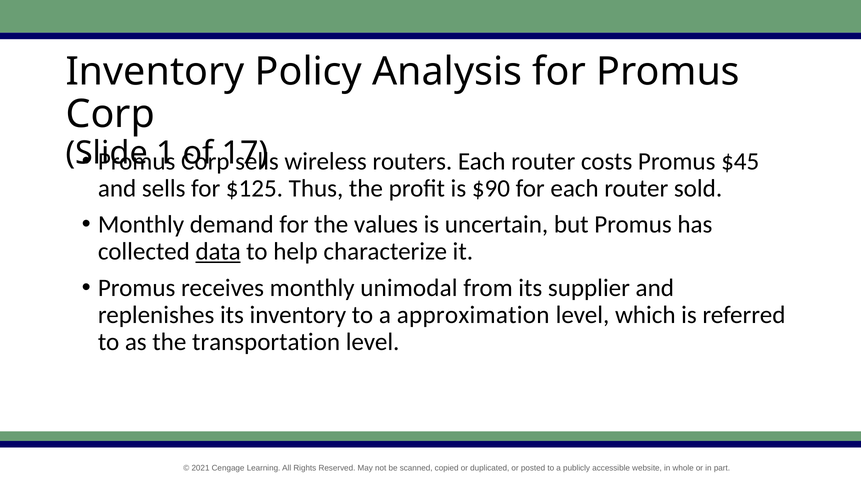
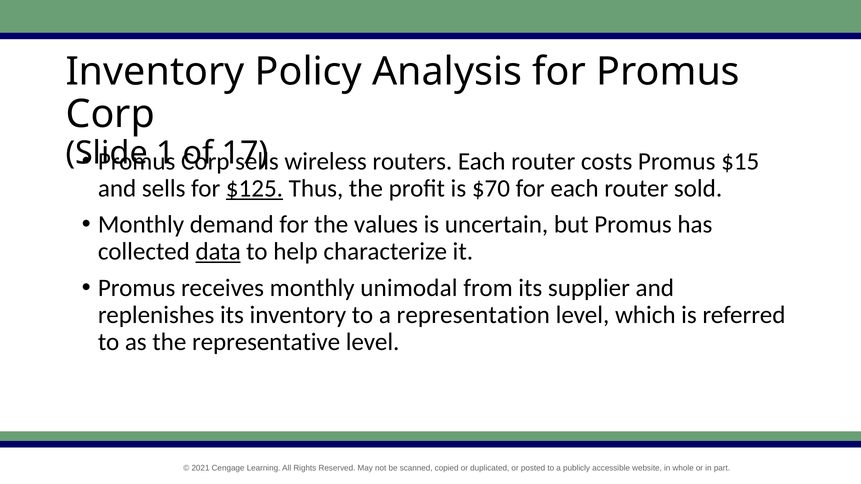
$45: $45 -> $15
$125 underline: none -> present
$90: $90 -> $70
approximation: approximation -> representation
transportation: transportation -> representative
